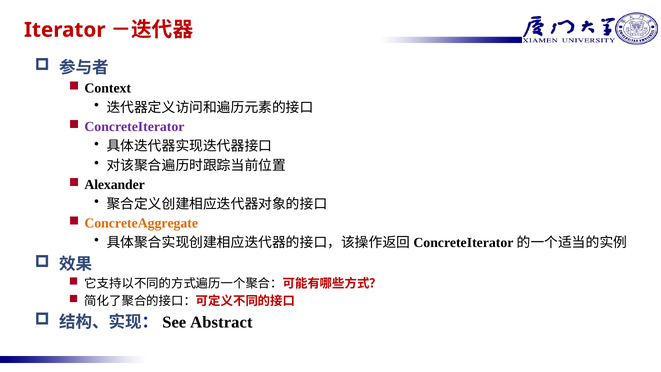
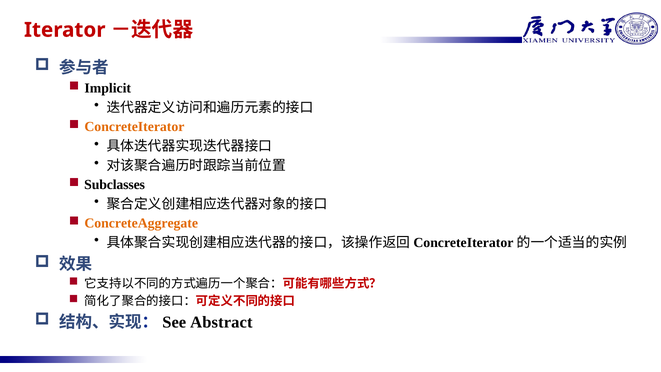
Context: Context -> Implicit
ConcreteIterator colour: purple -> orange
Alexander: Alexander -> Subclasses
